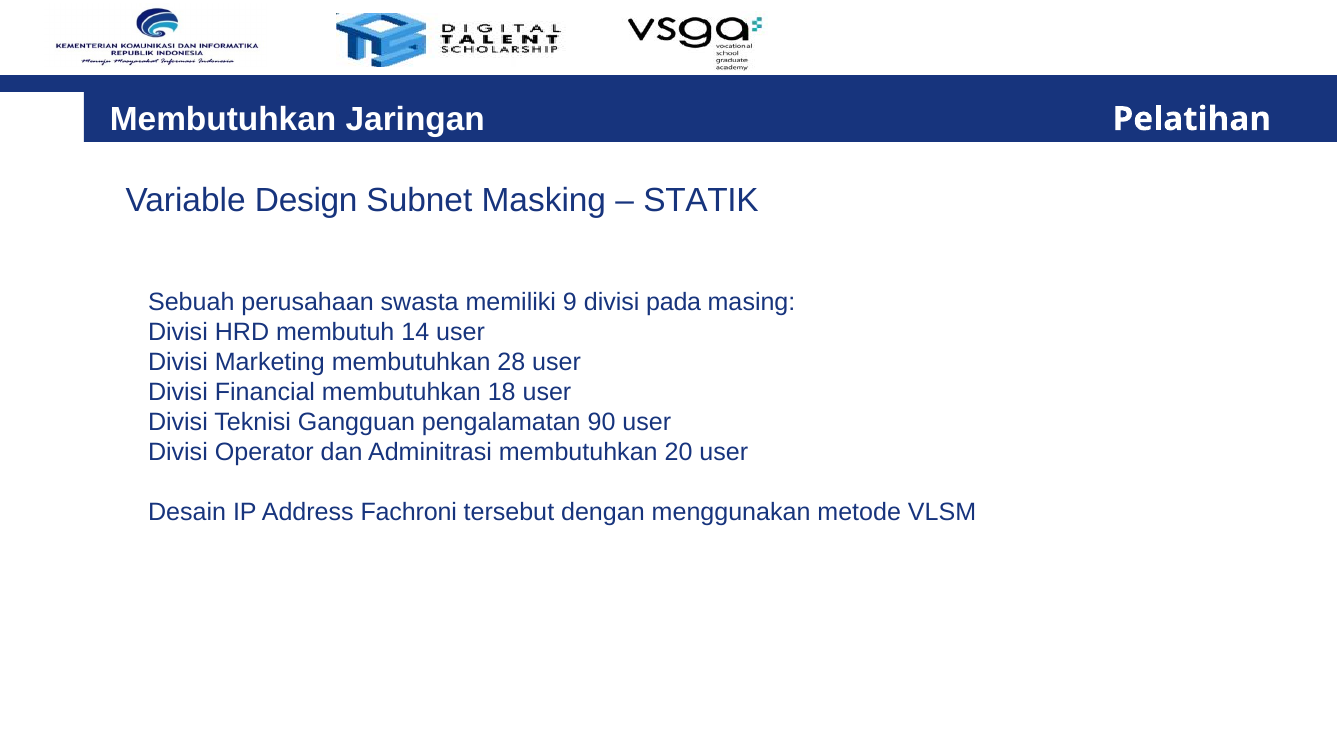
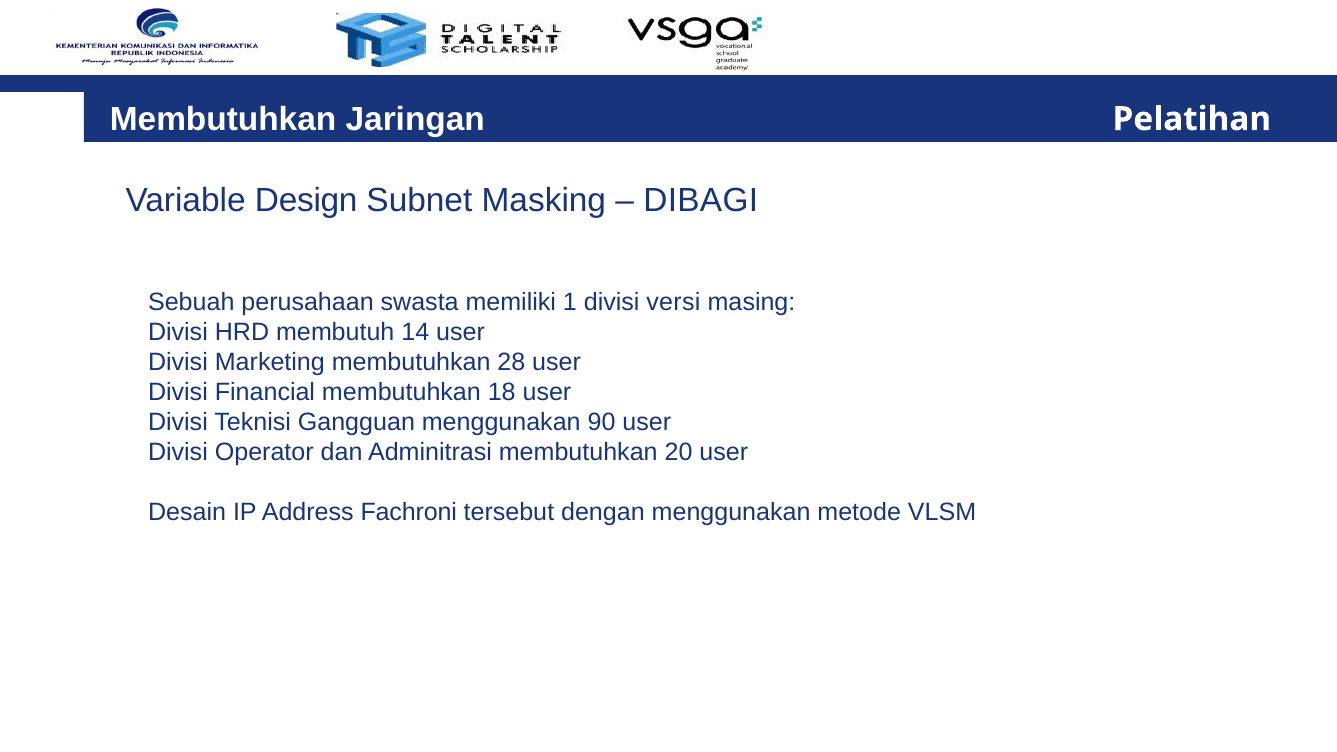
STATIK: STATIK -> DIBAGI
9: 9 -> 1
pada: pada -> versi
Gangguan pengalamatan: pengalamatan -> menggunakan
